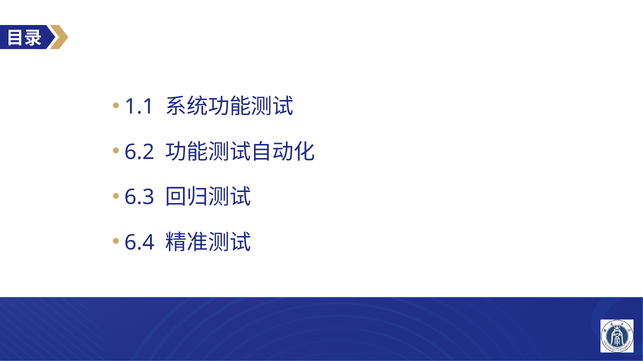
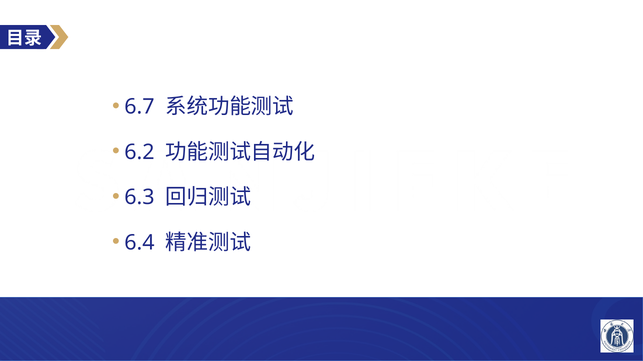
1.1: 1.1 -> 6.7
